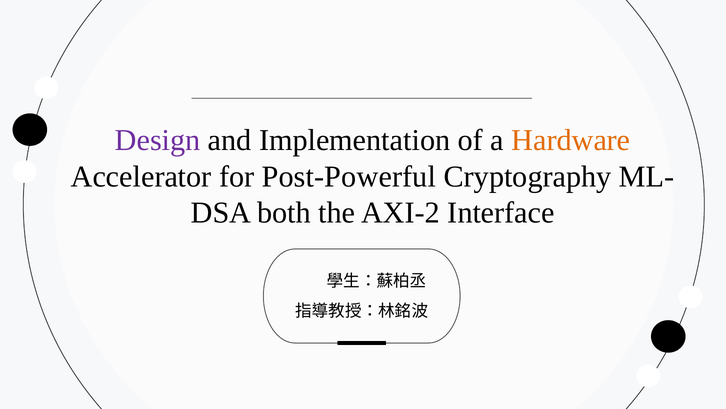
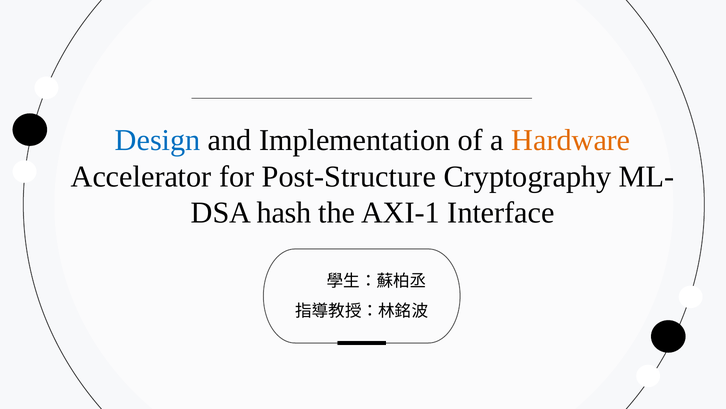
Design colour: purple -> blue
Post-Powerful: Post-Powerful -> Post-Structure
both: both -> hash
AXI-2: AXI-2 -> AXI-1
